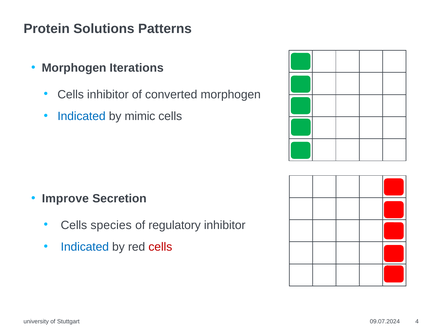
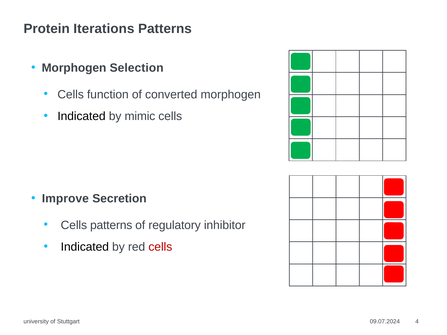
Solutions: Solutions -> Iterations
Iterations: Iterations -> Selection
Cells inhibitor: inhibitor -> function
Indicated at (81, 116) colour: blue -> black
Cells species: species -> patterns
Indicated at (85, 247) colour: blue -> black
